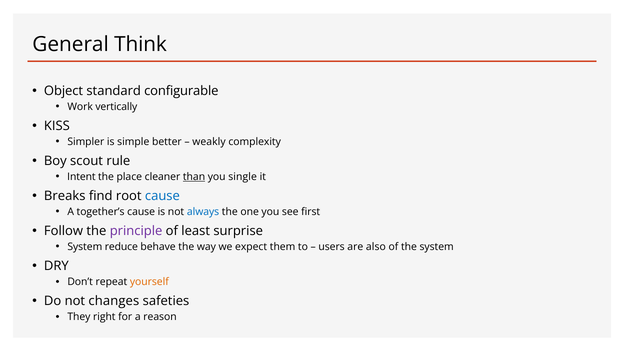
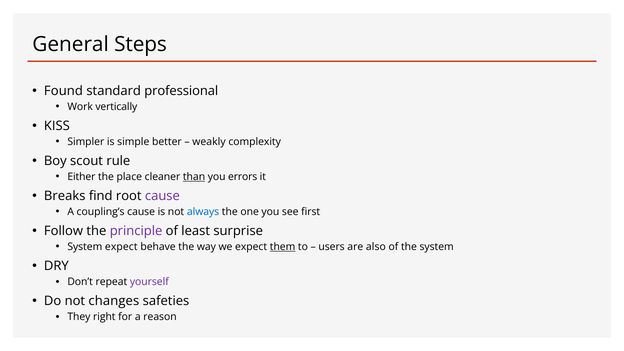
Think: Think -> Steps
Object: Object -> Found
configurable: configurable -> professional
Intent: Intent -> Either
single: single -> errors
cause at (162, 196) colour: blue -> purple
together’s: together’s -> coupling’s
System reduce: reduce -> expect
them underline: none -> present
yourself colour: orange -> purple
